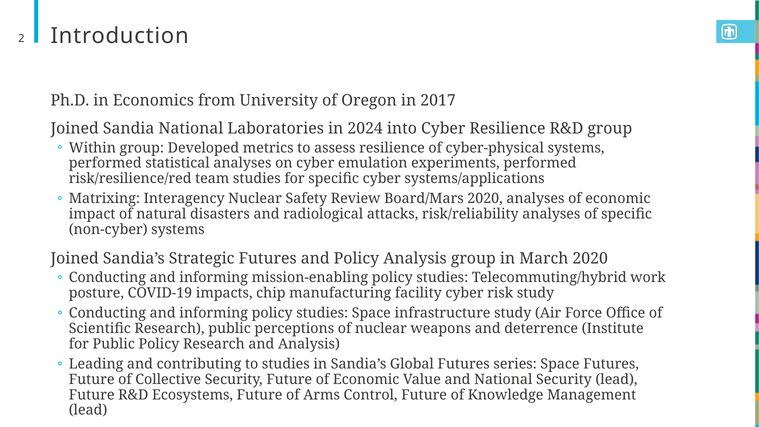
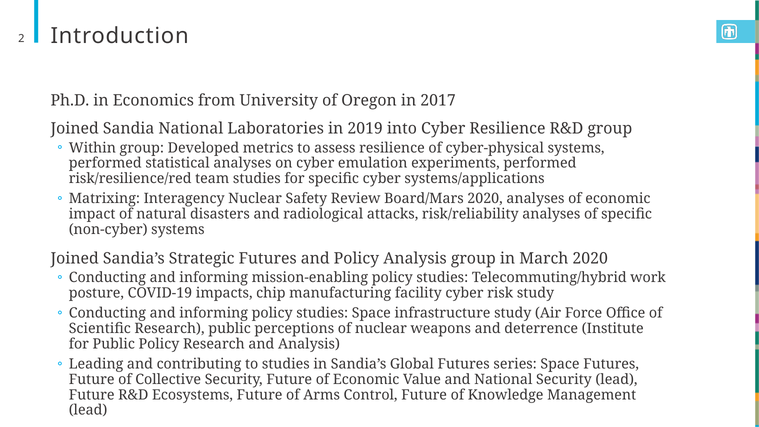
2024: 2024 -> 2019
